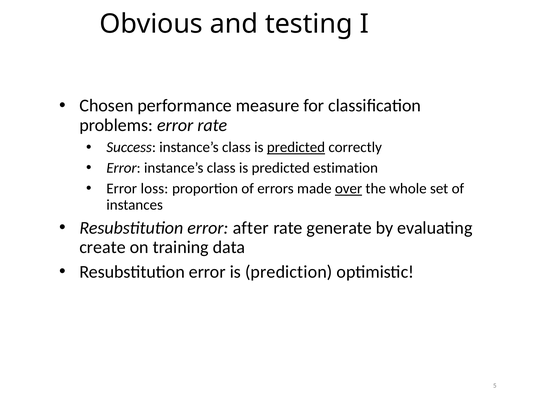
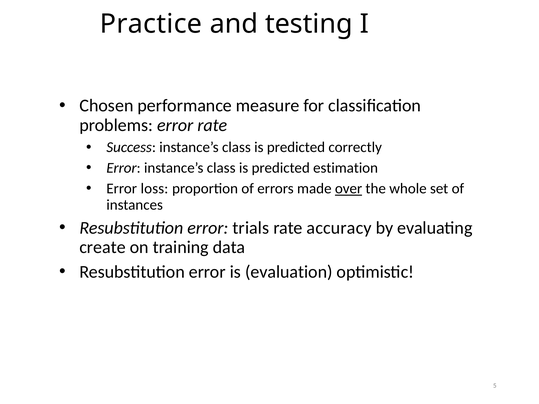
Obvious: Obvious -> Practice
predicted at (296, 147) underline: present -> none
after: after -> trials
generate: generate -> accuracy
prediction: prediction -> evaluation
